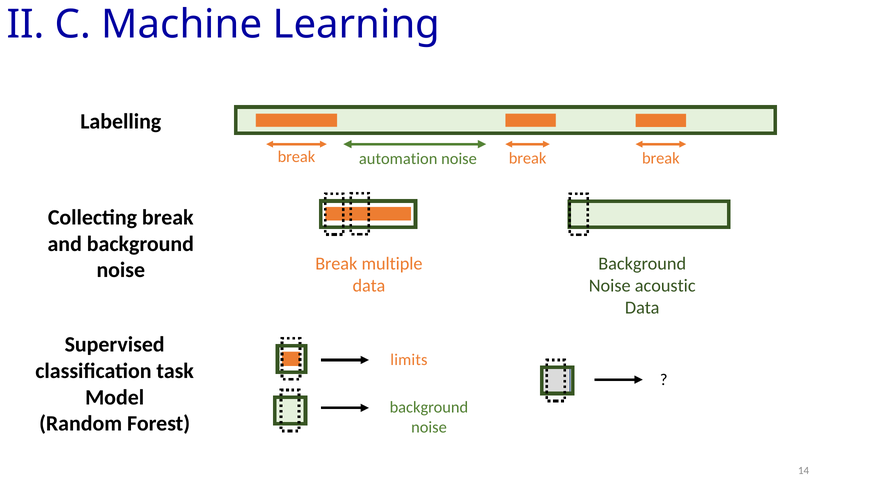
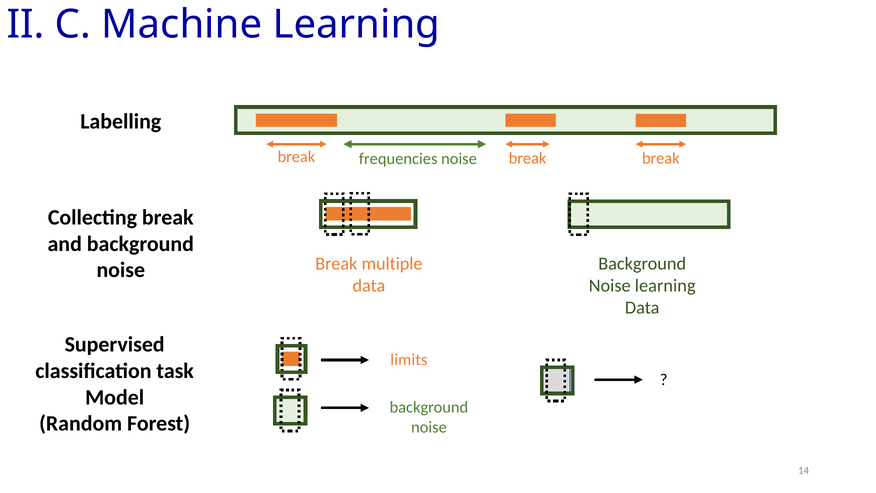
automation: automation -> frequencies
Noise acoustic: acoustic -> learning
